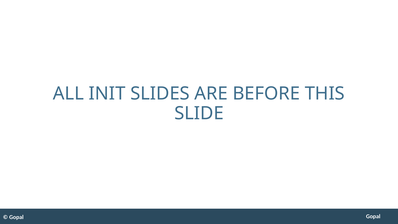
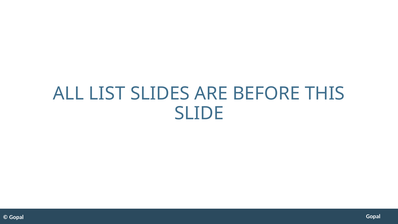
INIT: INIT -> LIST
